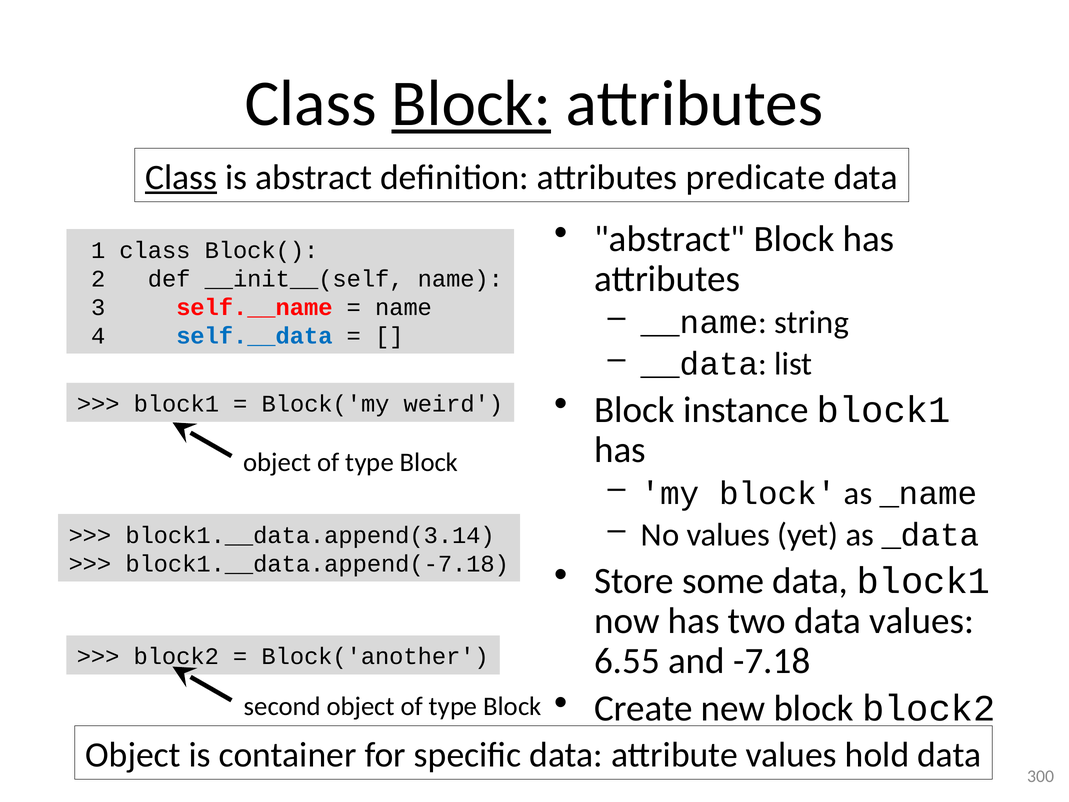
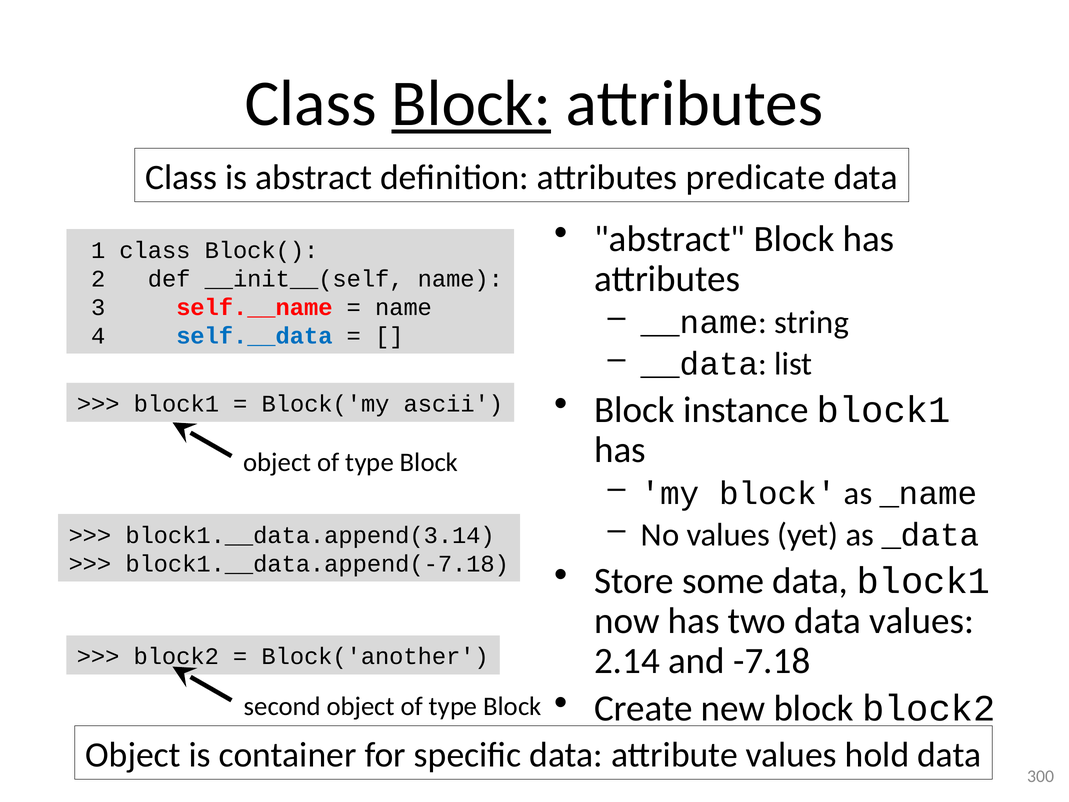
Class at (181, 177) underline: present -> none
weird: weird -> ascii
6.55: 6.55 -> 2.14
